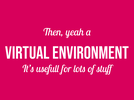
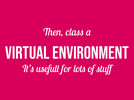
yeah: yeah -> class
